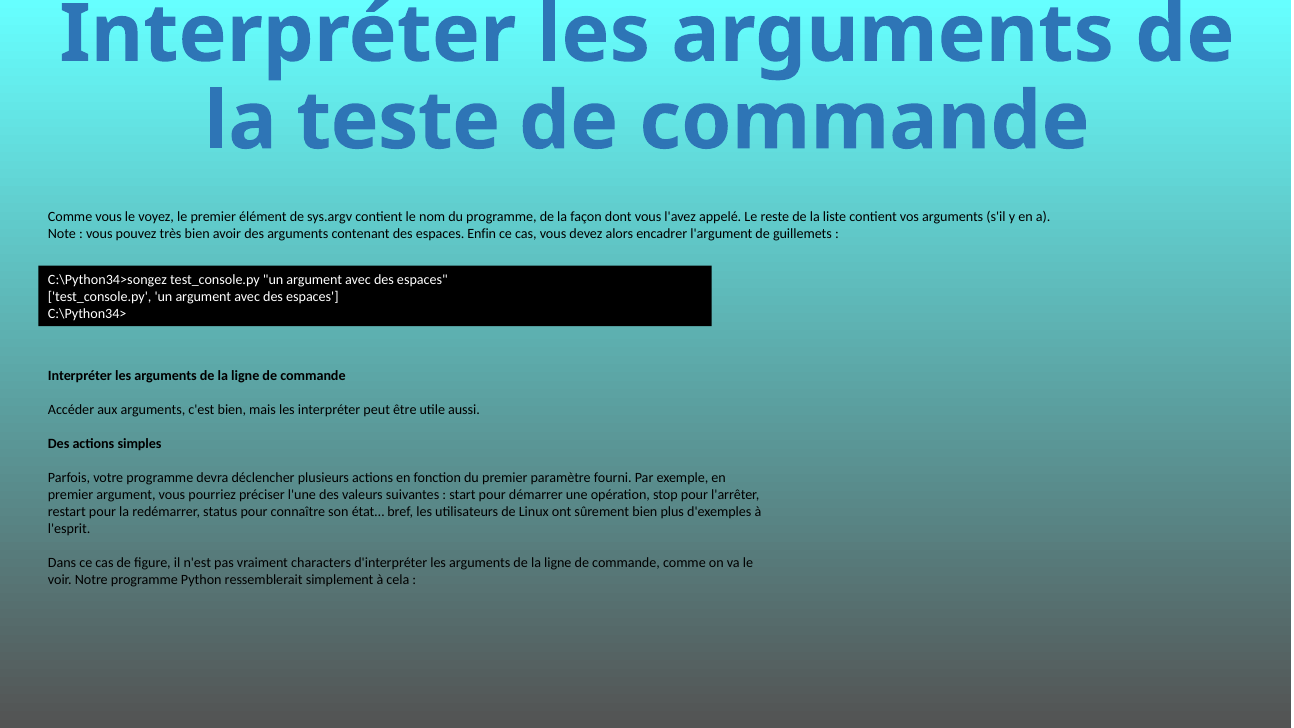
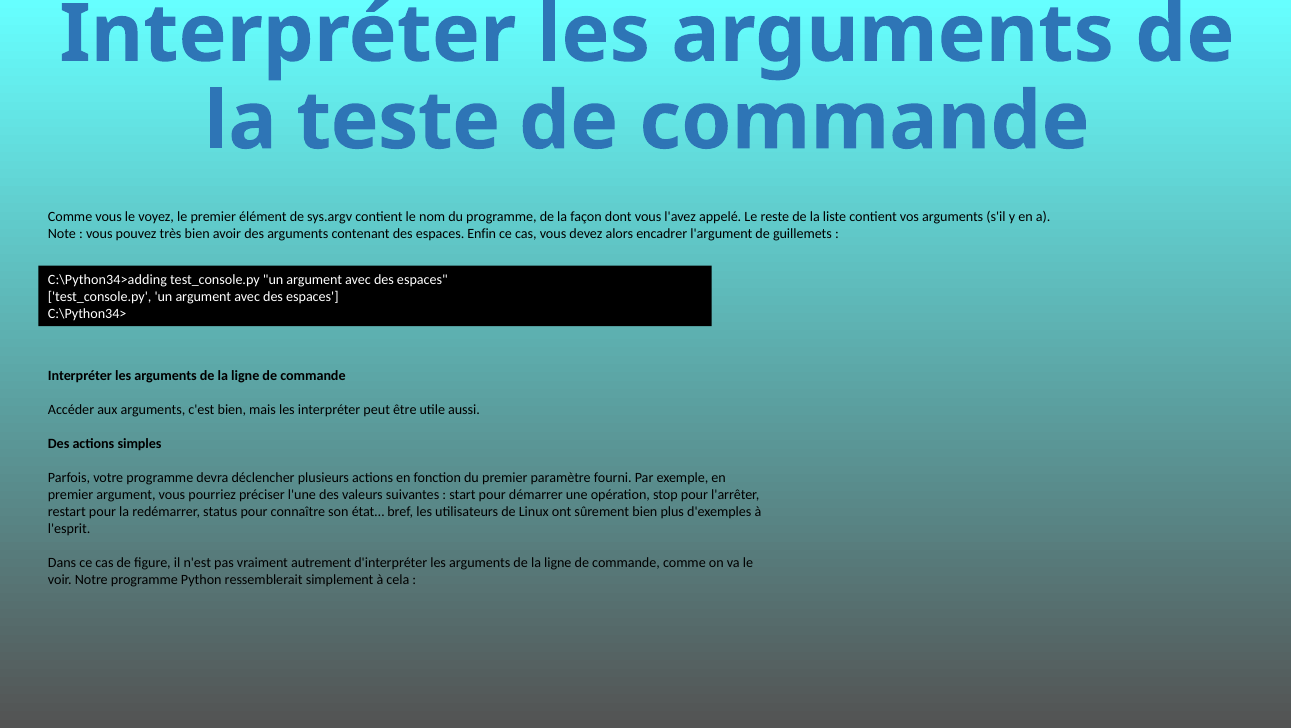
C:\Python34>songez: C:\Python34>songez -> C:\Python34>adding
characters: characters -> autrement
